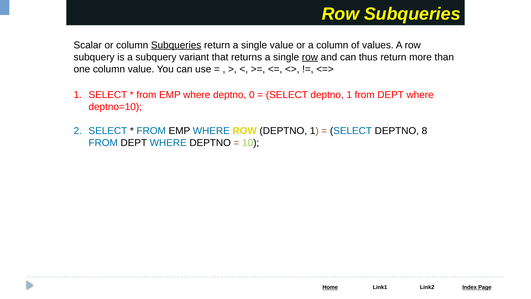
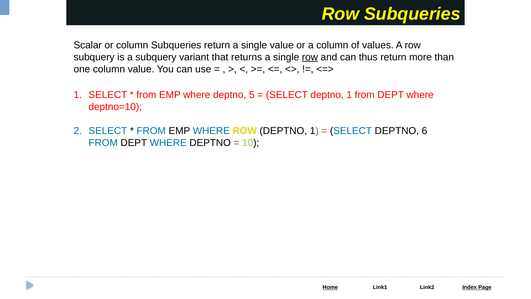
Subqueries at (176, 45) underline: present -> none
0: 0 -> 5
8: 8 -> 6
